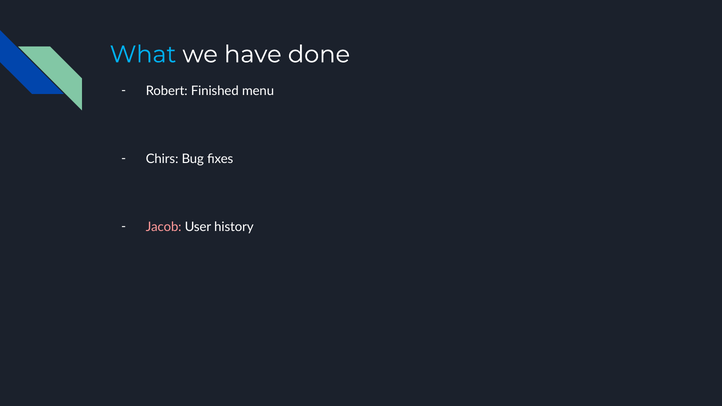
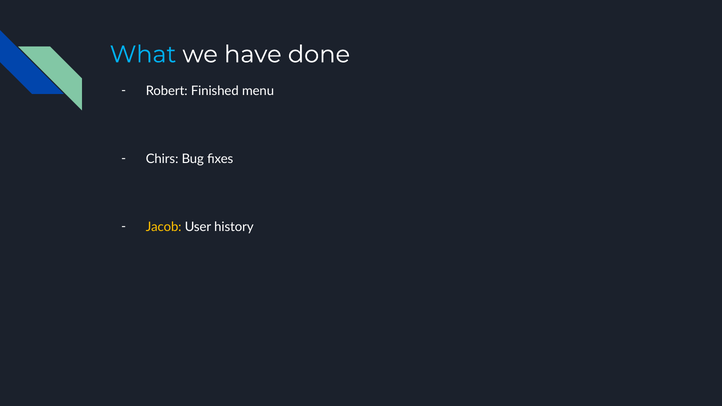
Jacob colour: pink -> yellow
